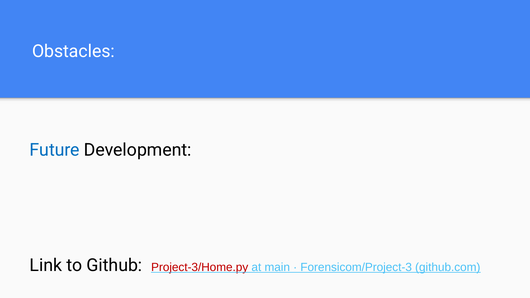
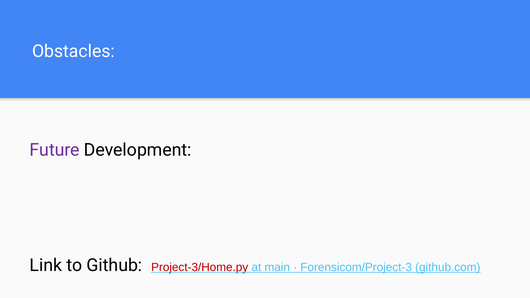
Future colour: blue -> purple
